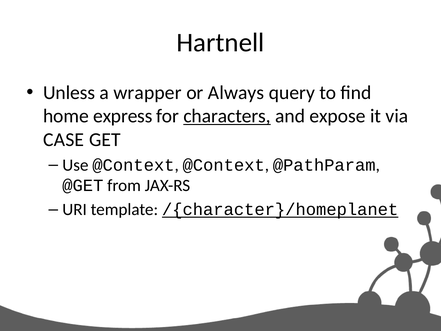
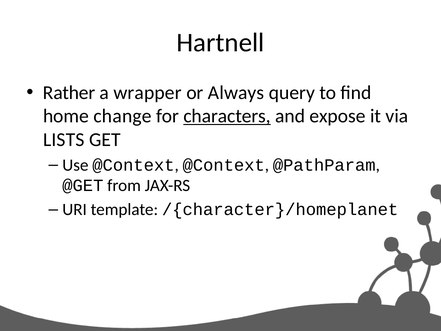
Unless: Unless -> Rather
express: express -> change
CASE: CASE -> LISTS
/{character}/homeplanet underline: present -> none
